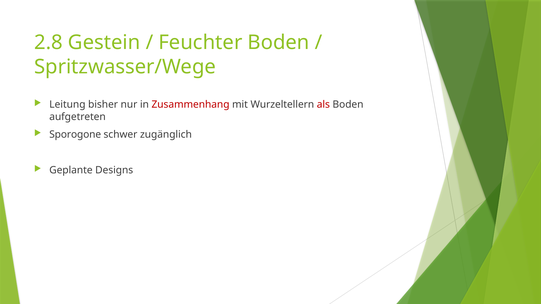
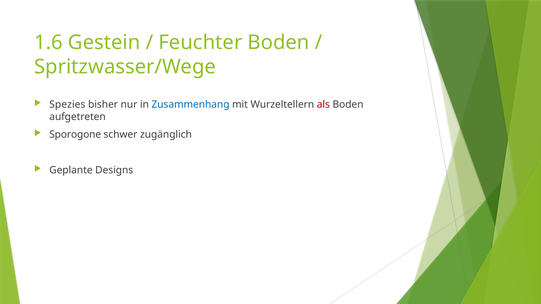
2.8: 2.8 -> 1.6
Leitung: Leitung -> Spezies
Zusammenhang colour: red -> blue
